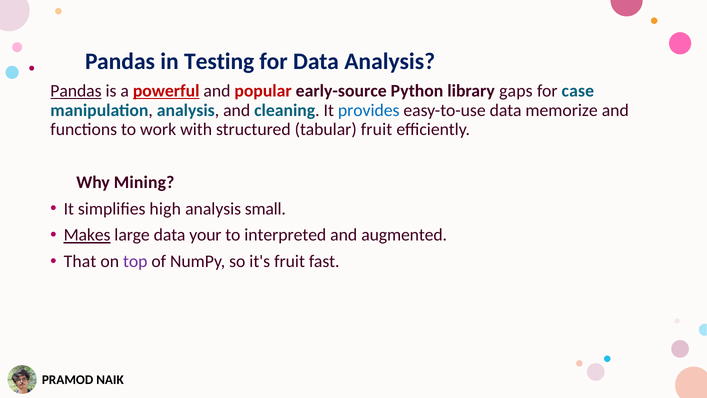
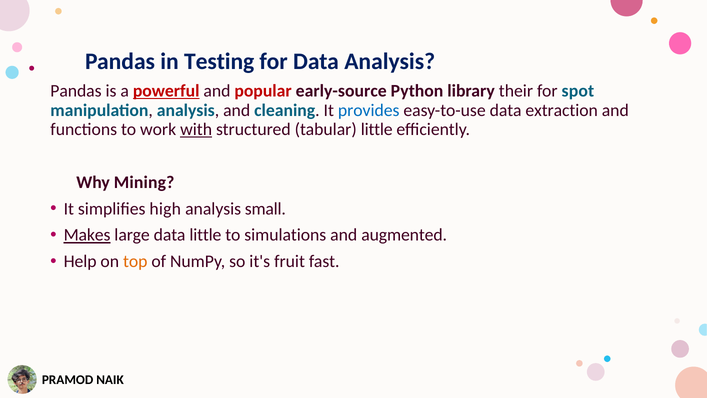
Pandas underline: present -> none
gaps: gaps -> their
case: case -> spot
memorize: memorize -> extraction
with underline: none -> present
tabular fruit: fruit -> little
data your: your -> little
interpreted: interpreted -> simulations
That: That -> Help
top colour: purple -> orange
